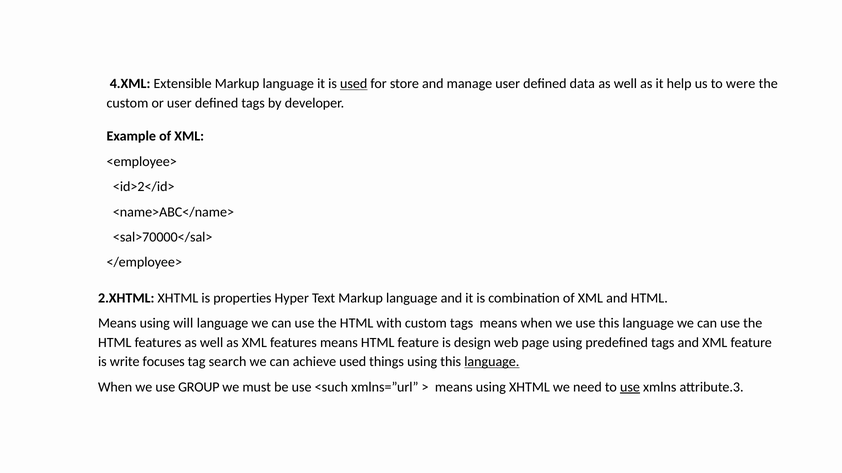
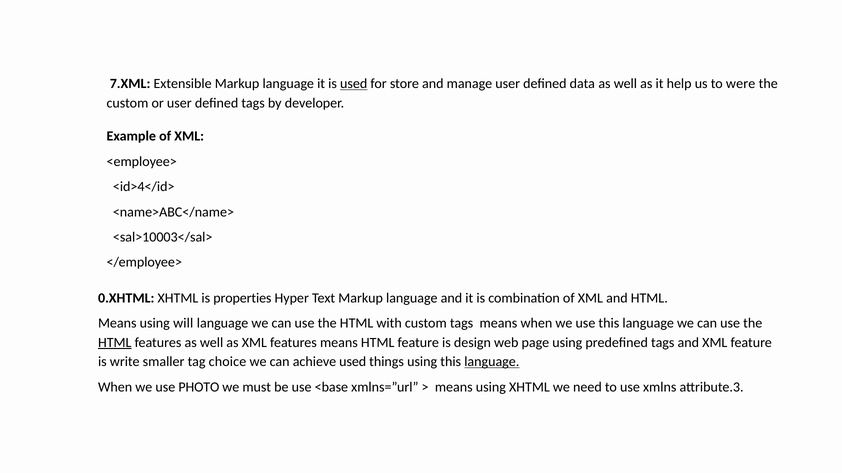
4.XML: 4.XML -> 7.XML
<id>2</id>: <id>2</id> -> <id>4</id>
<sal>70000</sal>: <sal>70000</sal> -> <sal>10003</sal>
2.XHTML: 2.XHTML -> 0.XHTML
HTML at (115, 343) underline: none -> present
focuses: focuses -> smaller
search: search -> choice
GROUP: GROUP -> PHOTO
<such: <such -> <base
use at (630, 387) underline: present -> none
